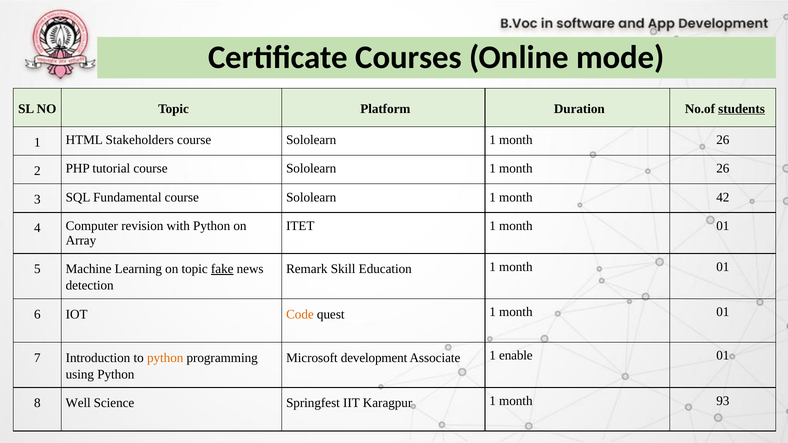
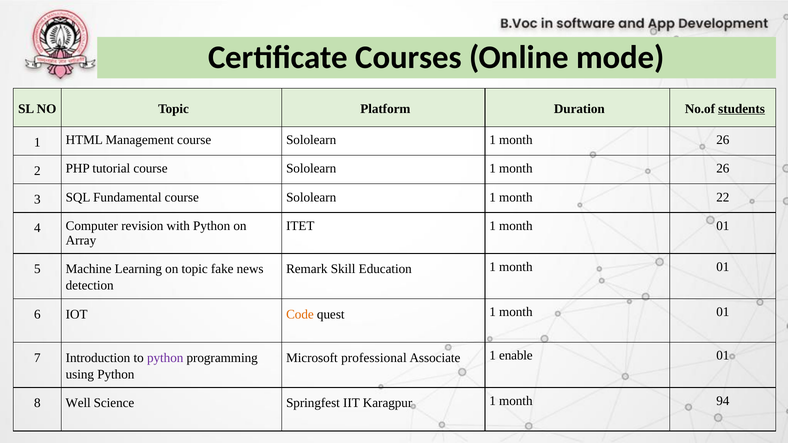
Stakeholders: Stakeholders -> Management
42: 42 -> 22
fake underline: present -> none
python at (165, 358) colour: orange -> purple
development: development -> professional
93: 93 -> 94
